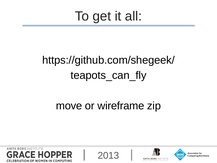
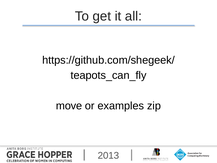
wireframe: wireframe -> examples
